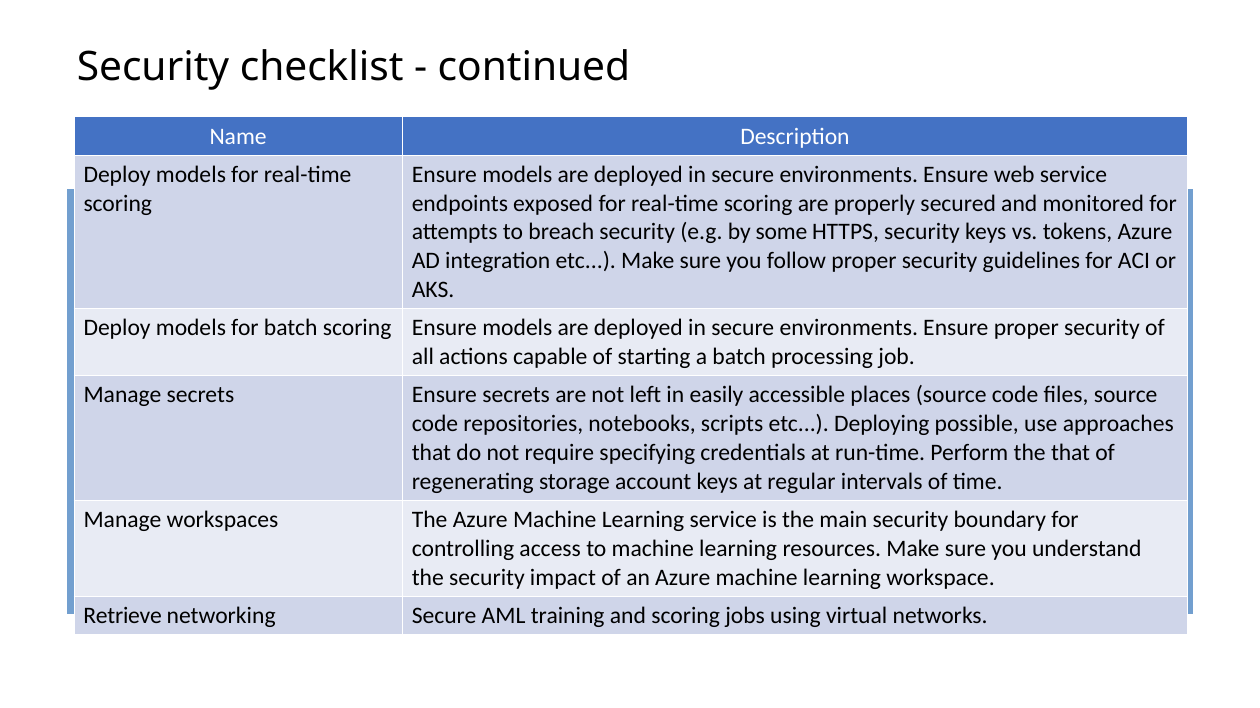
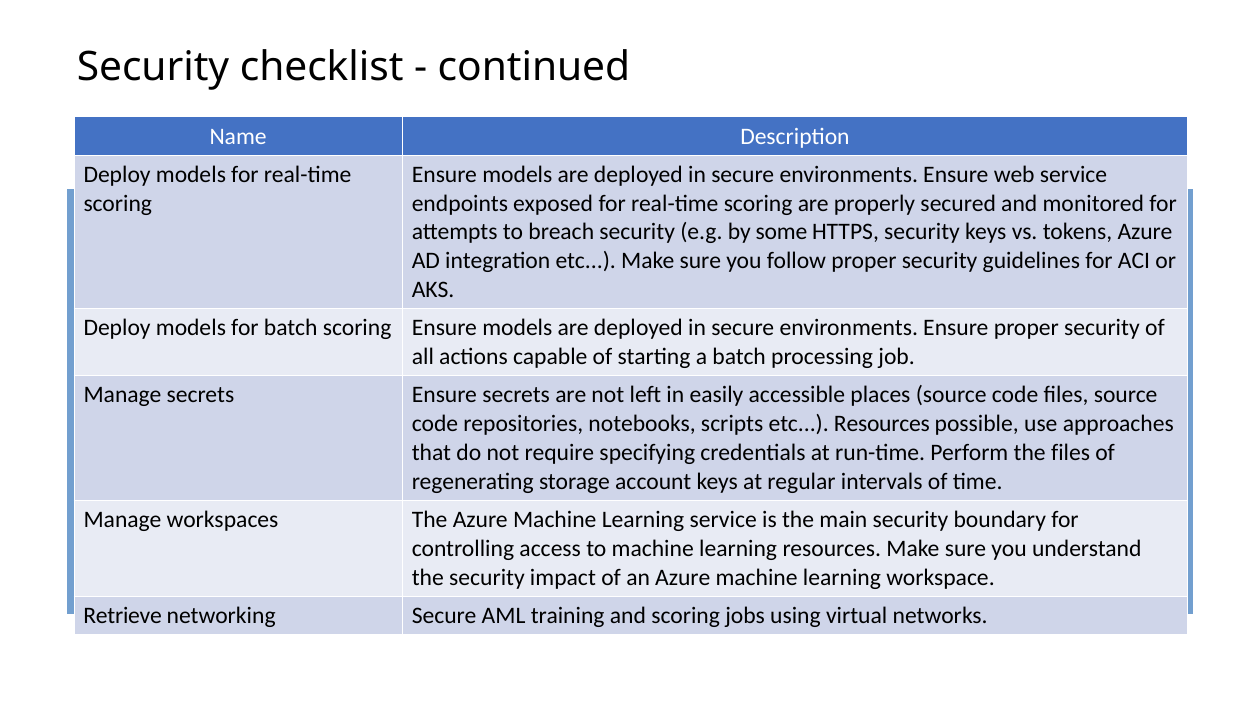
etc Deploying: Deploying -> Resources
the that: that -> files
